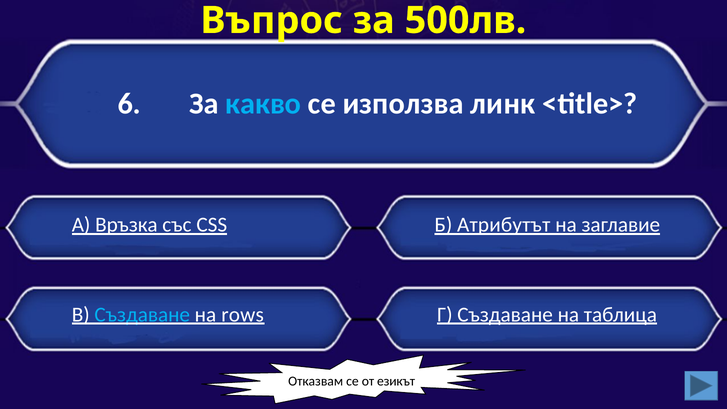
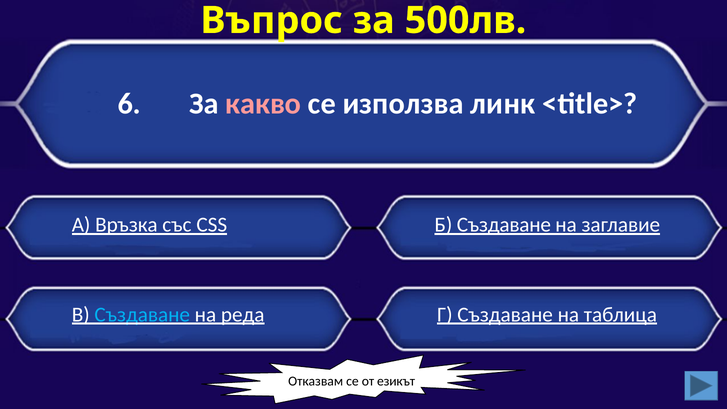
какво colour: light blue -> pink
Б Атрибутът: Атрибутът -> Създаване
rows: rows -> реда
